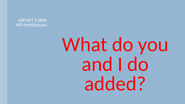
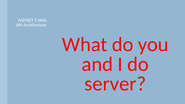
added: added -> server
